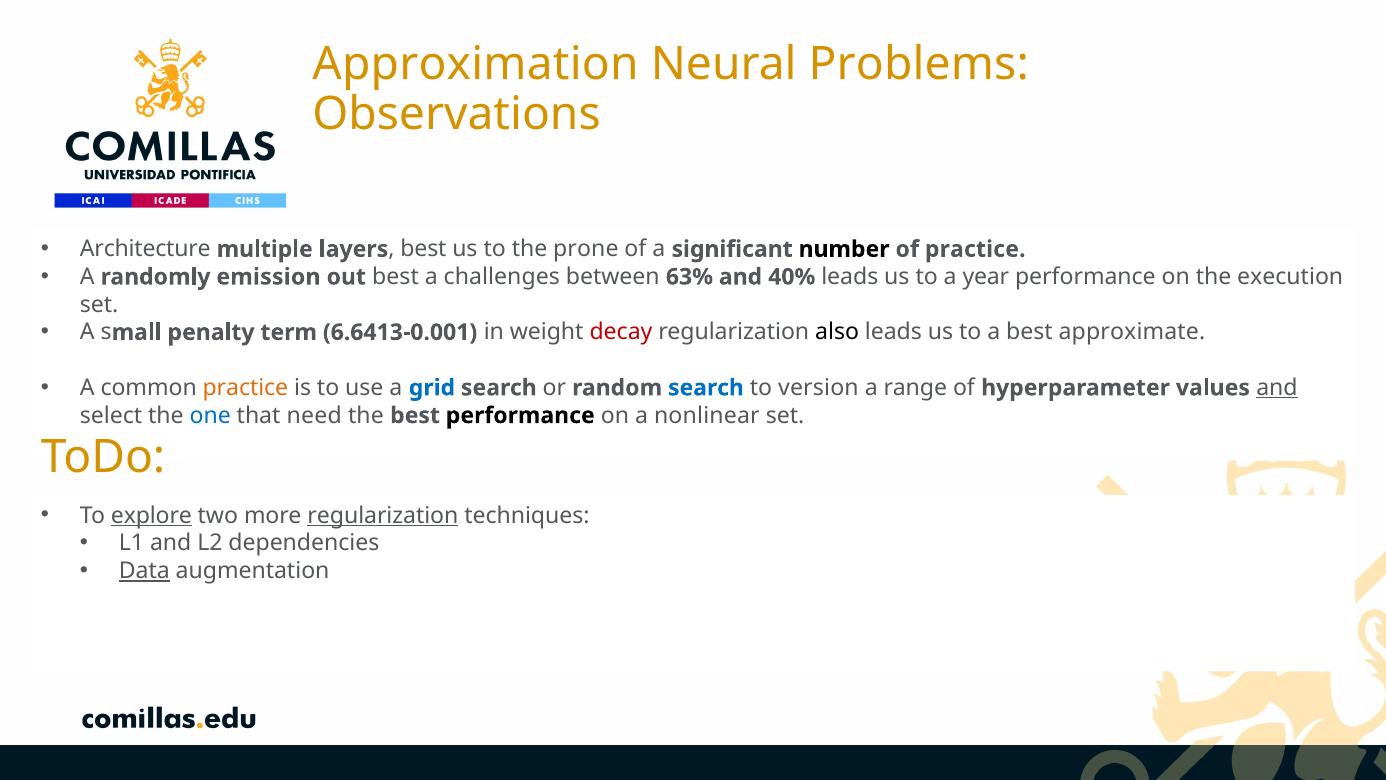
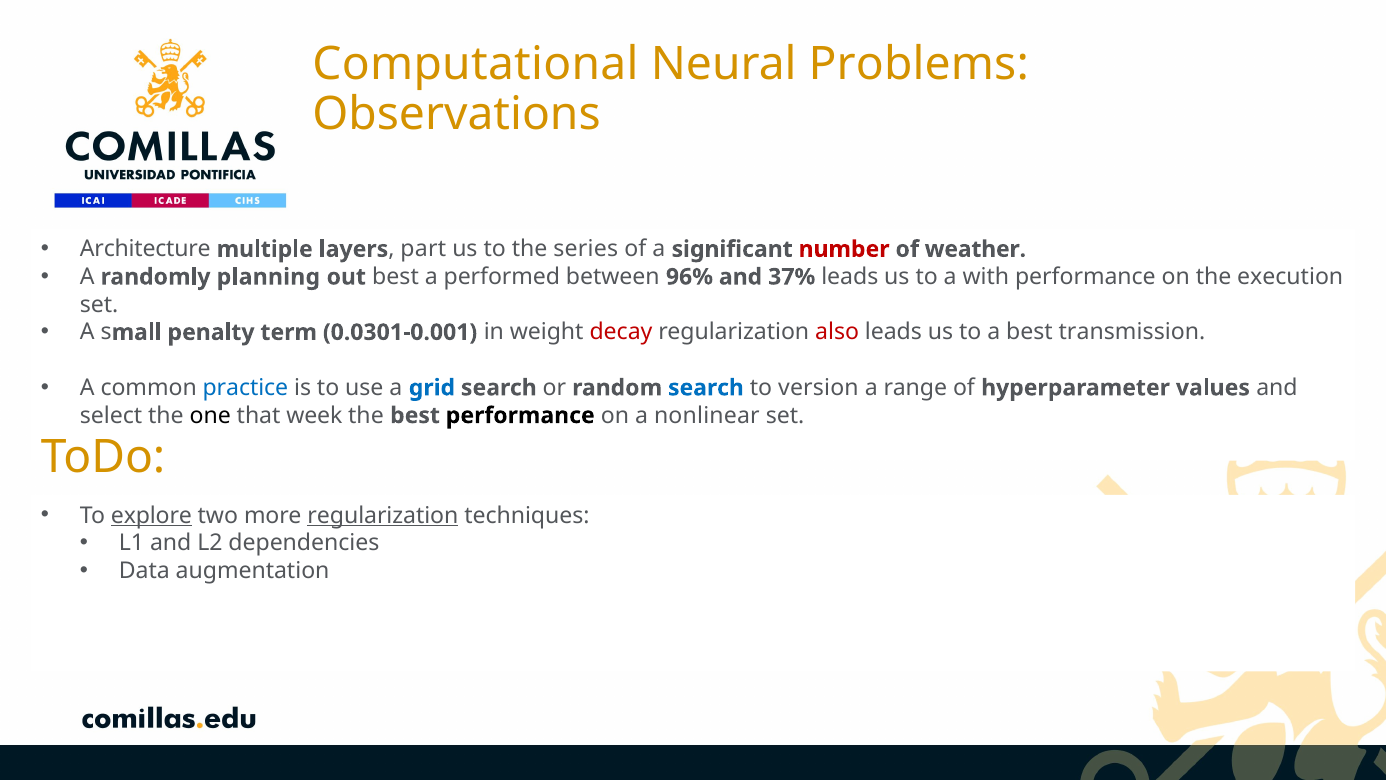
Approximation: Approximation -> Computational
layers best: best -> part
prone: prone -> series
number colour: black -> red
of practice: practice -> weather
emission: emission -> planning
challenges: challenges -> performed
63%: 63% -> 96%
40%: 40% -> 37%
year: year -> with
6.6413-0.001: 6.6413-0.001 -> 0.0301-0.001
also colour: black -> red
approximate: approximate -> transmission
practice at (245, 388) colour: orange -> blue
and at (1277, 388) underline: present -> none
one colour: blue -> black
need: need -> week
Data underline: present -> none
